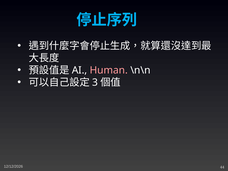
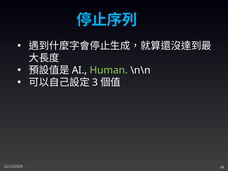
Human colour: pink -> light green
